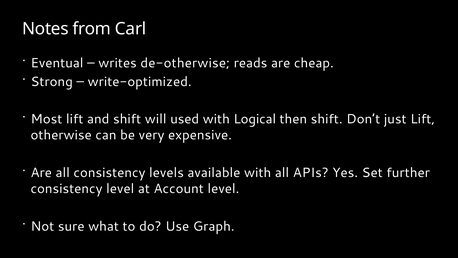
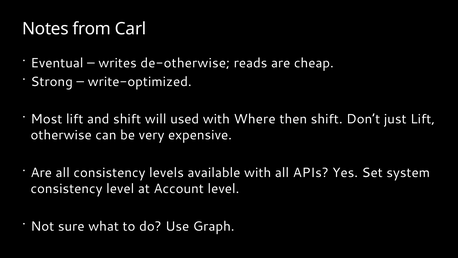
Logical: Logical -> Where
further: further -> system
